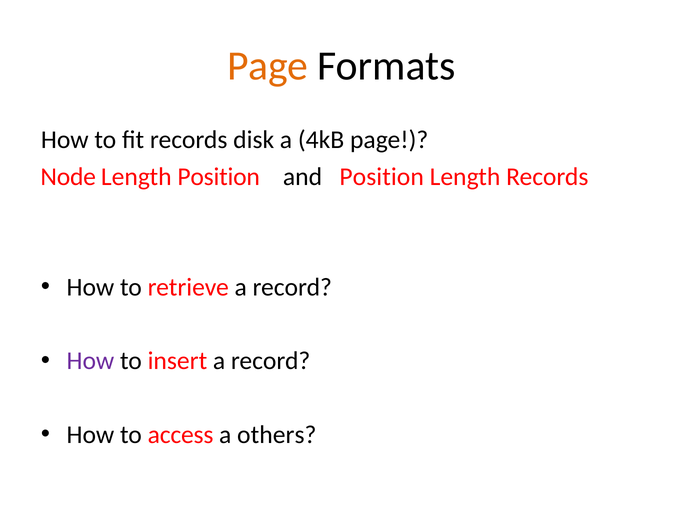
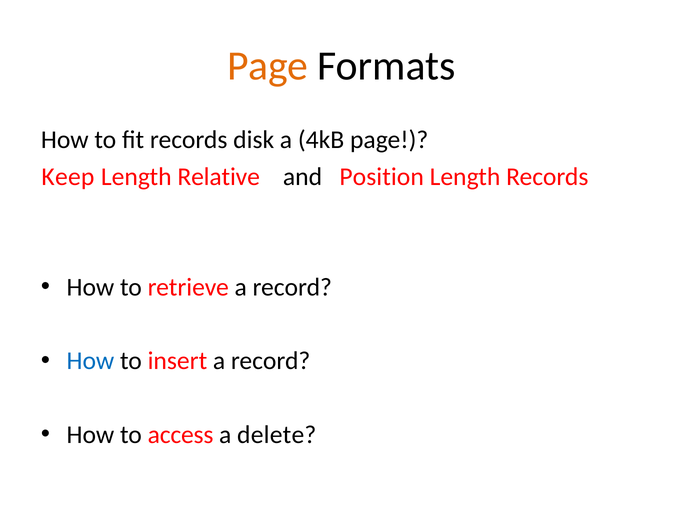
Node: Node -> Keep
Length Position: Position -> Relative
How at (90, 361) colour: purple -> blue
others: others -> delete
